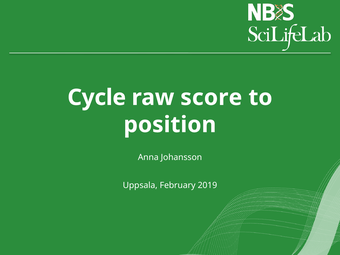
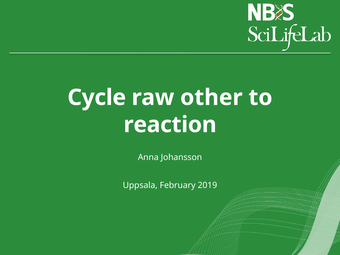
score: score -> other
position: position -> reaction
